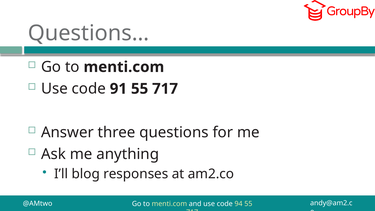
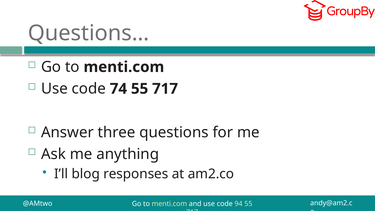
91: 91 -> 74
